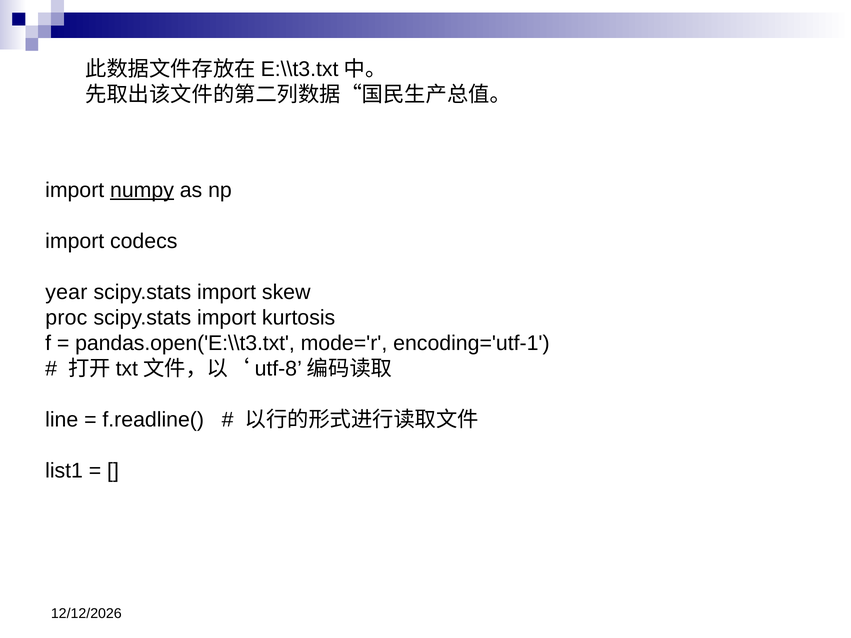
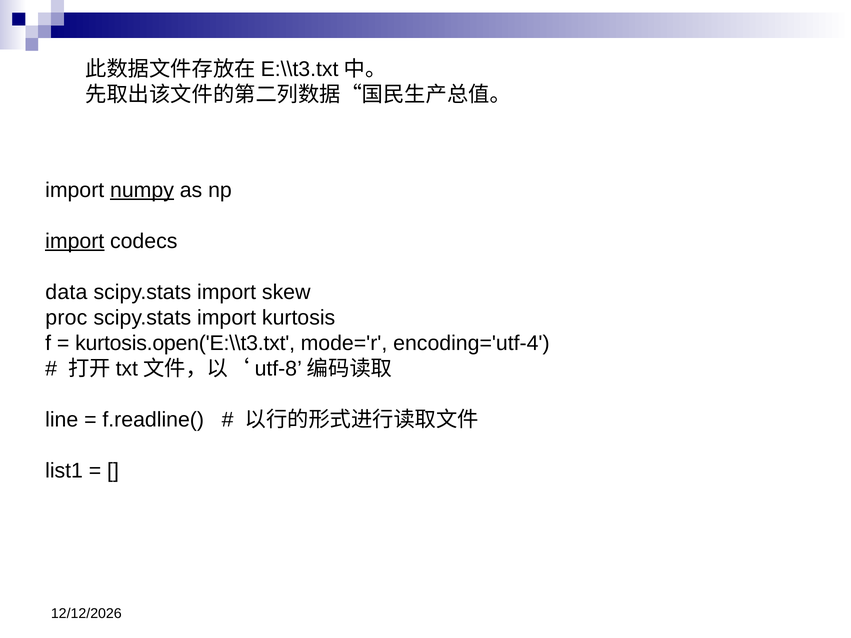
import at (75, 241) underline: none -> present
year: year -> data
pandas.open('E:\\t3.txt: pandas.open('E:\\t3.txt -> kurtosis.open('E:\\t3.txt
encoding='utf-1: encoding='utf-1 -> encoding='utf-4
